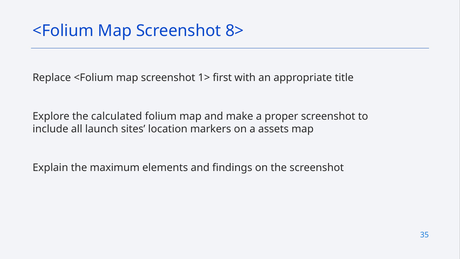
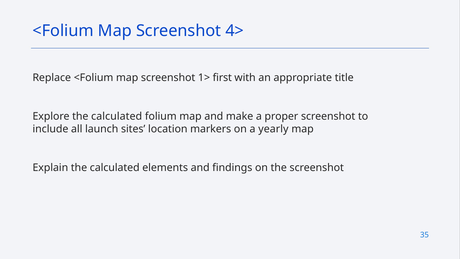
8>: 8> -> 4>
assets: assets -> yearly
Explain the maximum: maximum -> calculated
